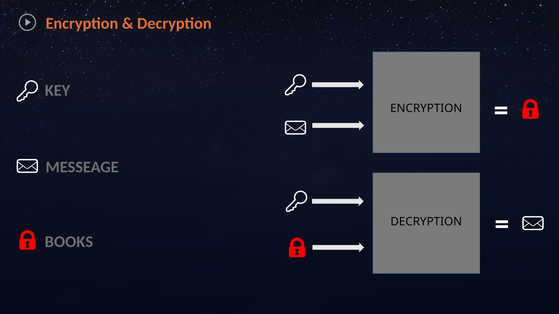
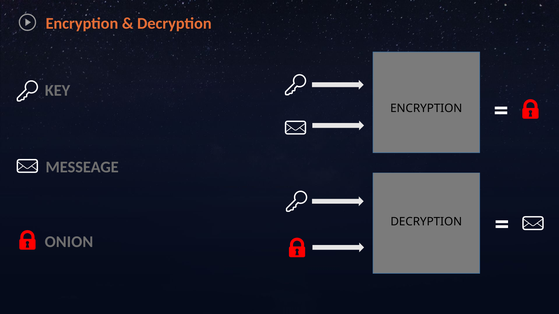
BOOKS: BOOKS -> ONION
